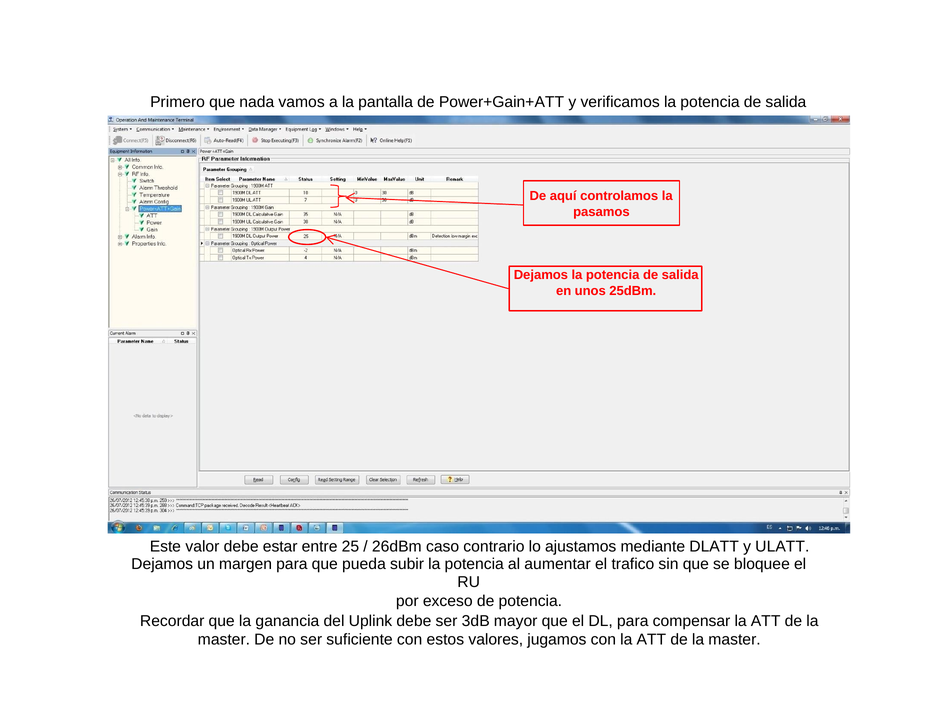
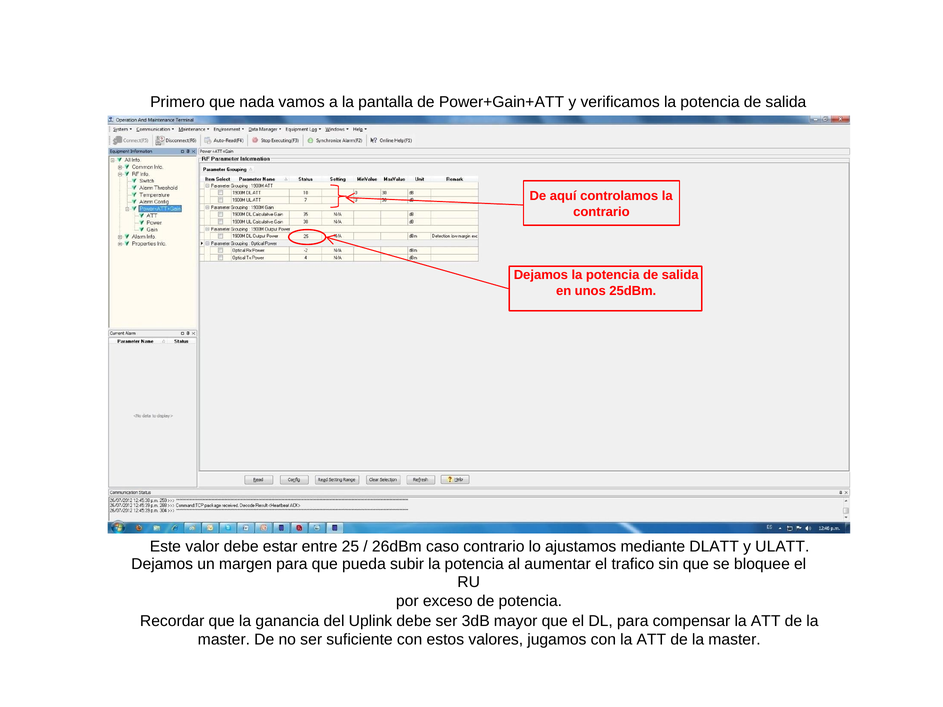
pasamos at (601, 212): pasamos -> contrario
